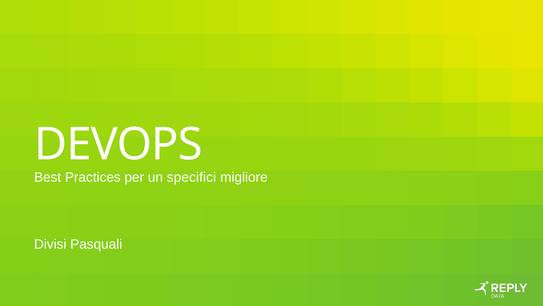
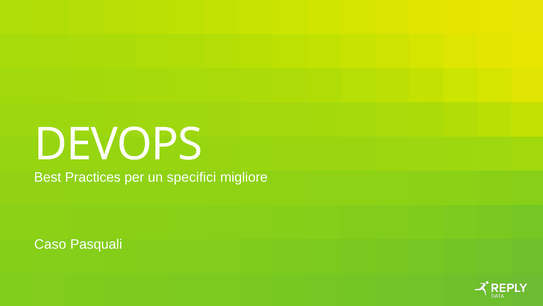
Divisi: Divisi -> Caso
